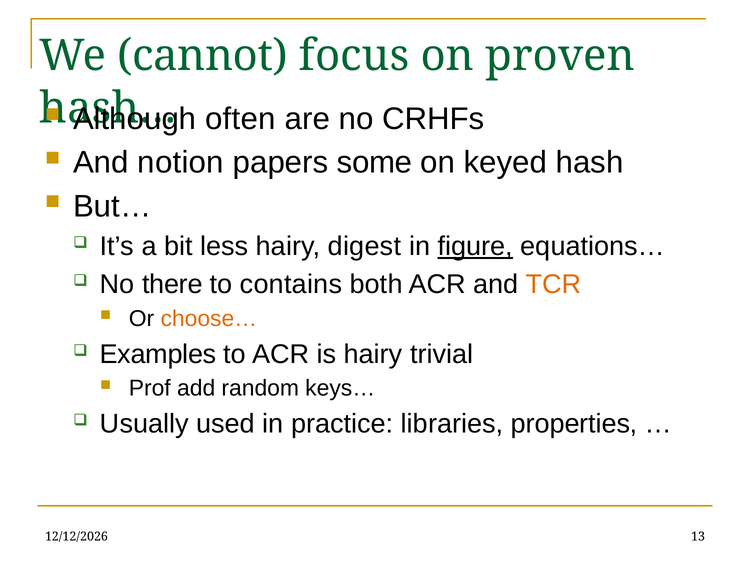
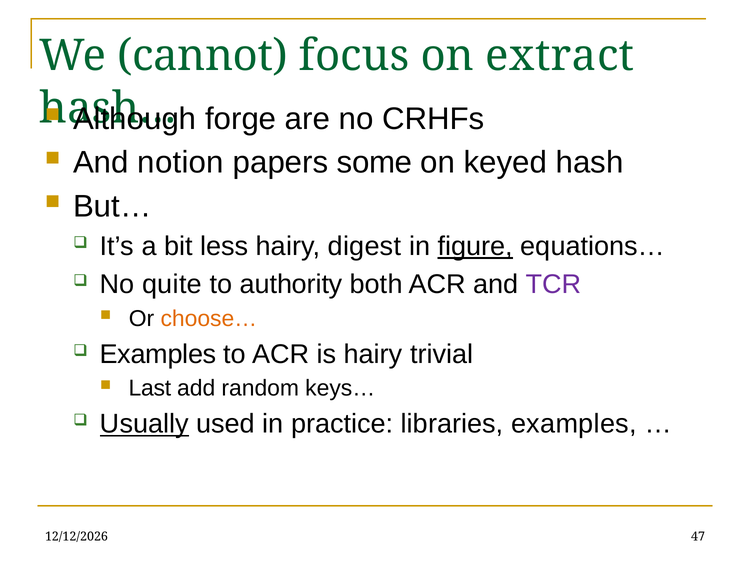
proven: proven -> extract
often: often -> forge
there: there -> quite
contains: contains -> authority
TCR colour: orange -> purple
Prof: Prof -> Last
Usually underline: none -> present
libraries properties: properties -> examples
13: 13 -> 47
